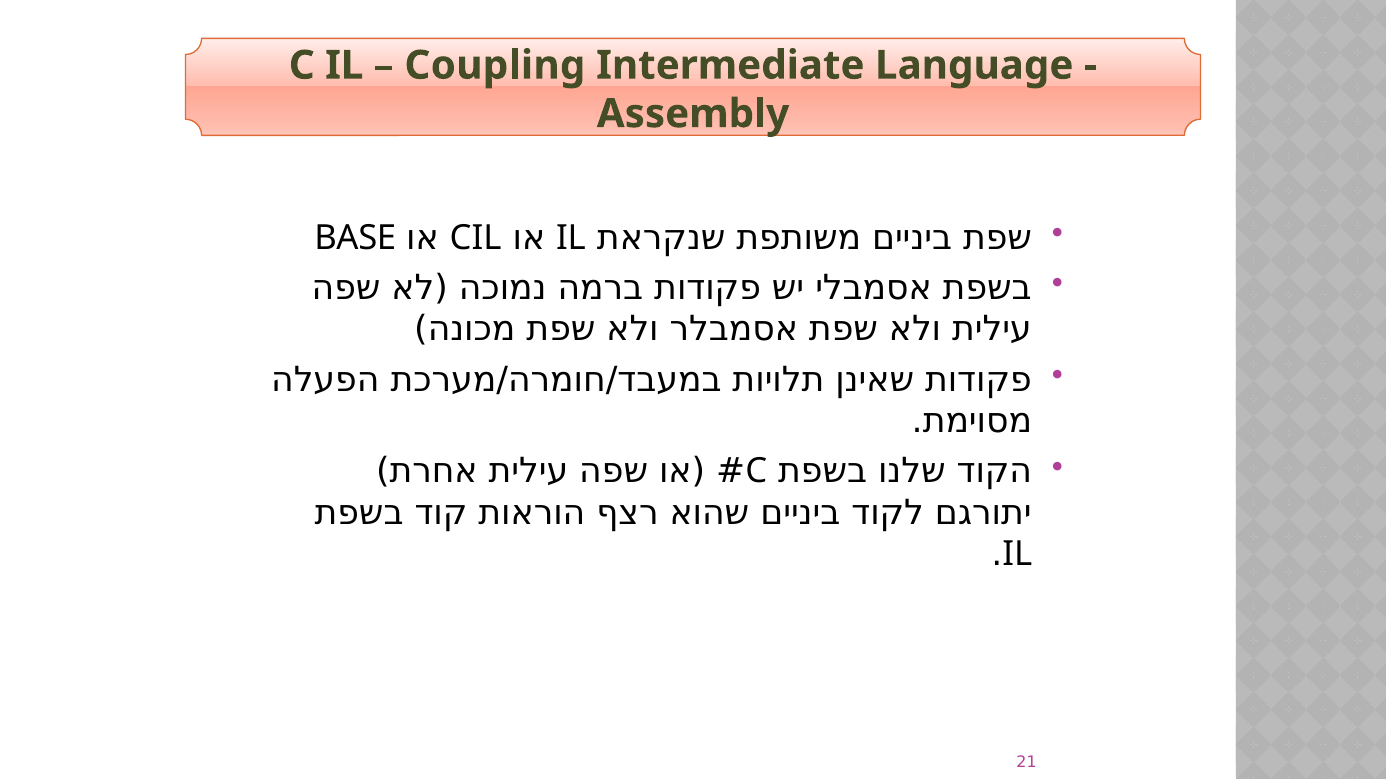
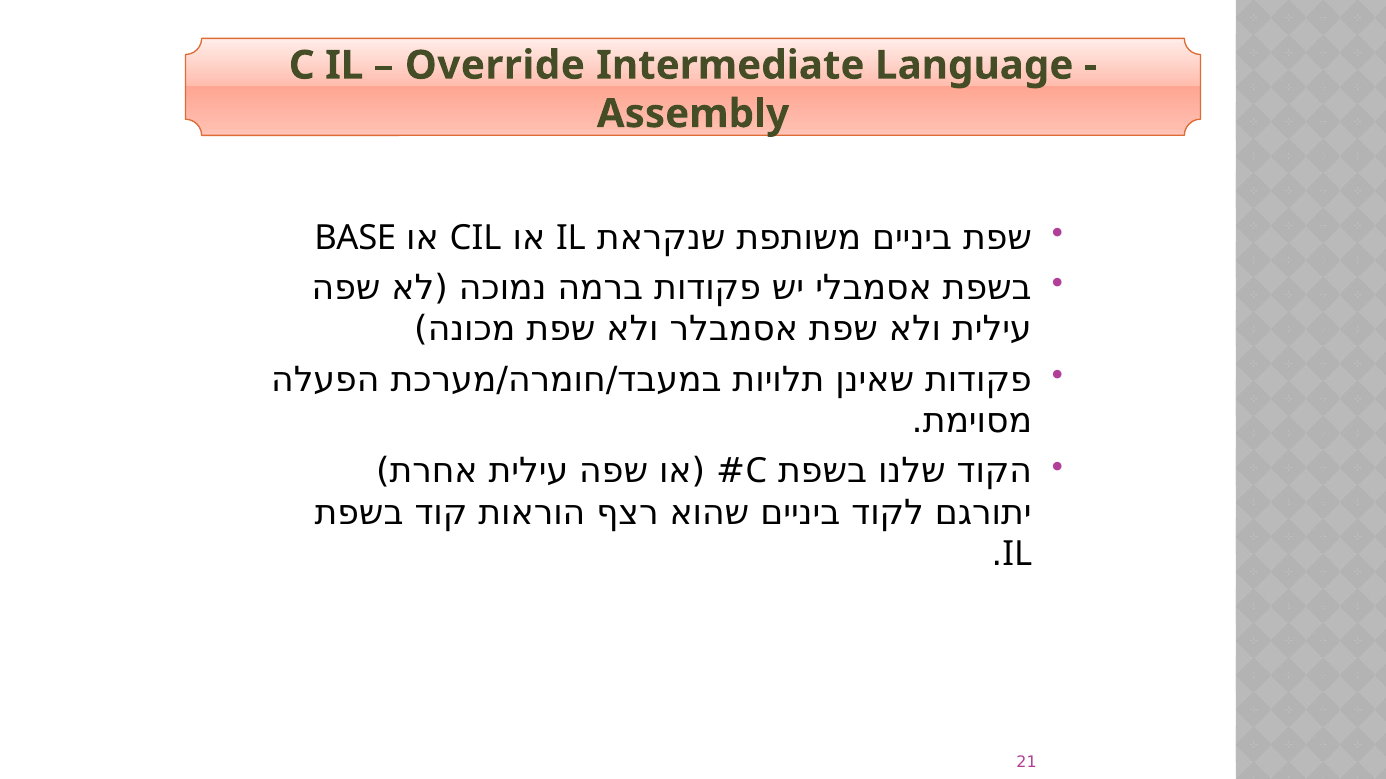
Coupling: Coupling -> Override
